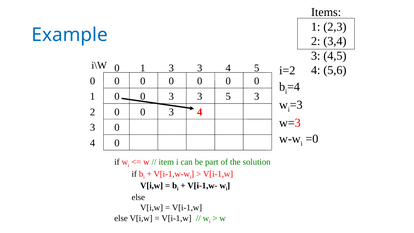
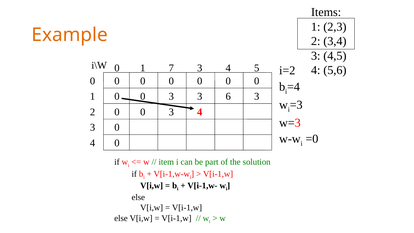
Example colour: blue -> orange
1 3: 3 -> 7
3 5: 5 -> 6
